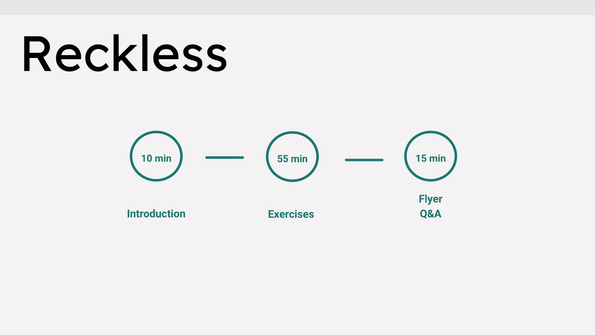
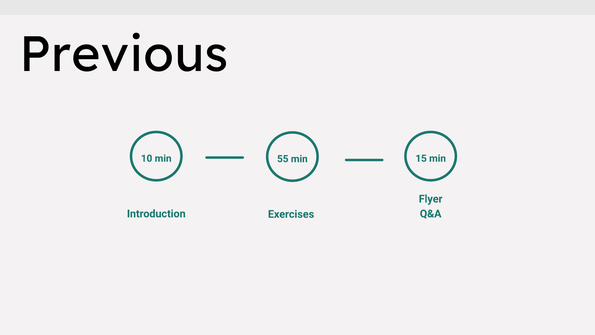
Reckless: Reckless -> Previous
